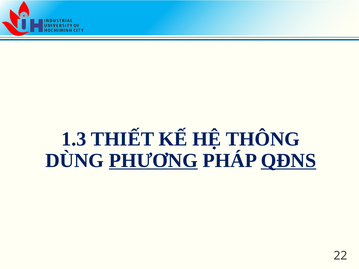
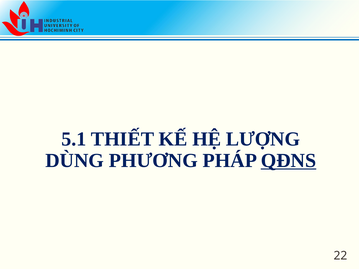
1.3: 1.3 -> 5.1
THÔNG: THÔNG -> LƯỢNG
PHƯƠNG underline: present -> none
